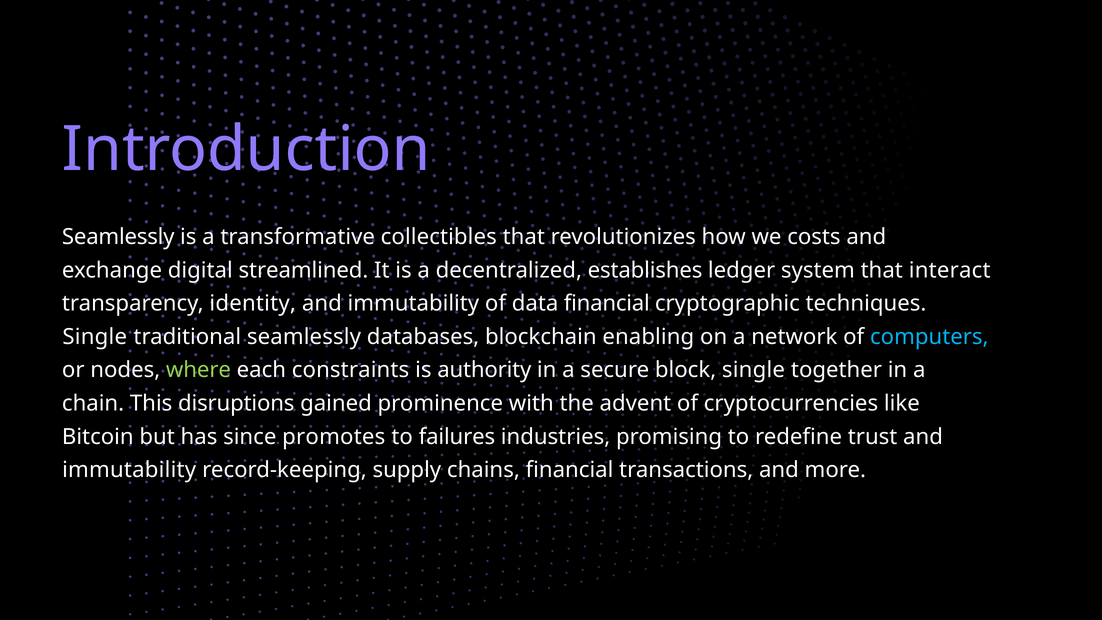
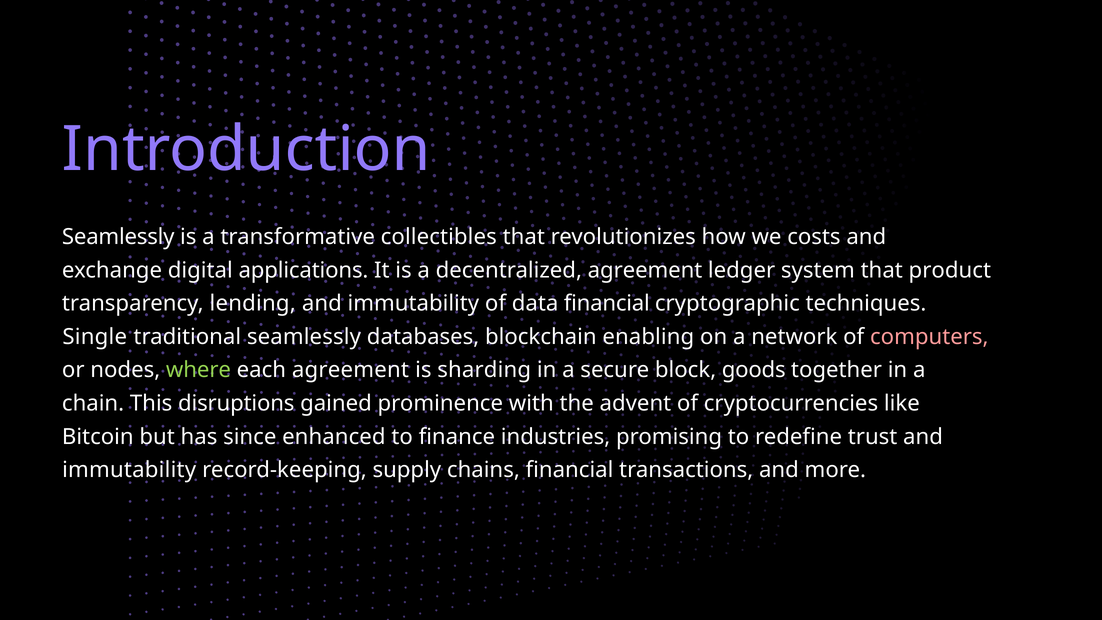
streamlined: streamlined -> applications
decentralized establishes: establishes -> agreement
interact: interact -> product
identity: identity -> lending
computers colour: light blue -> pink
each constraints: constraints -> agreement
authority: authority -> sharding
block single: single -> goods
promotes: promotes -> enhanced
failures: failures -> finance
